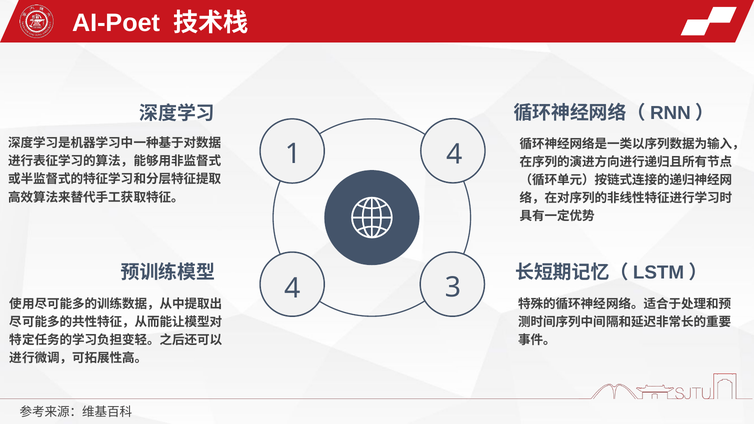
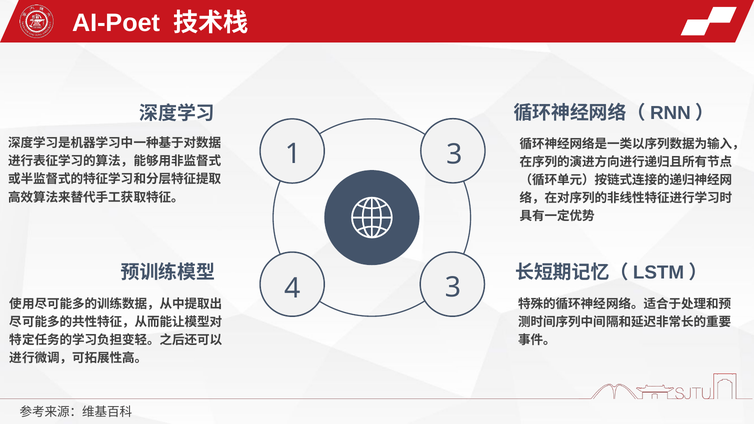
1 4: 4 -> 3
